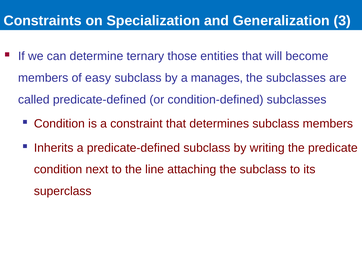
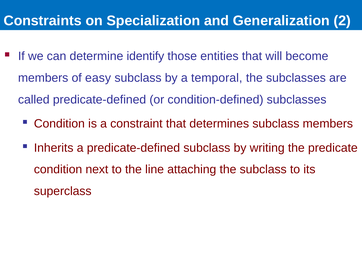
3: 3 -> 2
ternary: ternary -> identify
manages: manages -> temporal
